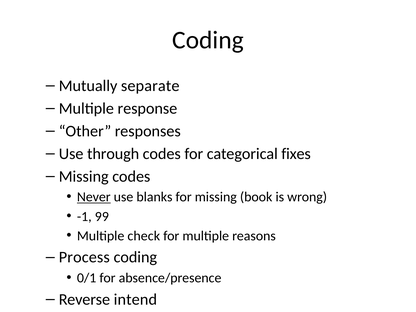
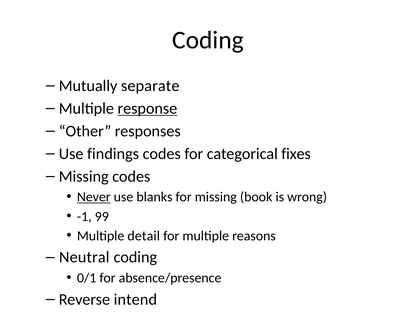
response underline: none -> present
through: through -> findings
check: check -> detail
Process: Process -> Neutral
